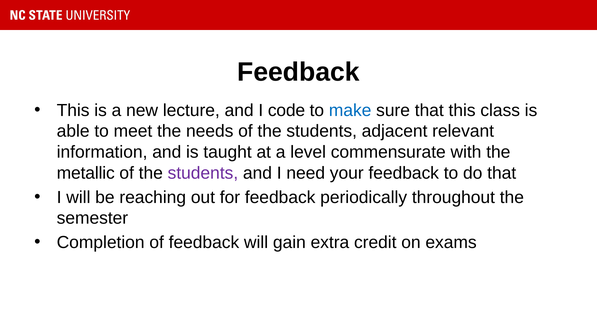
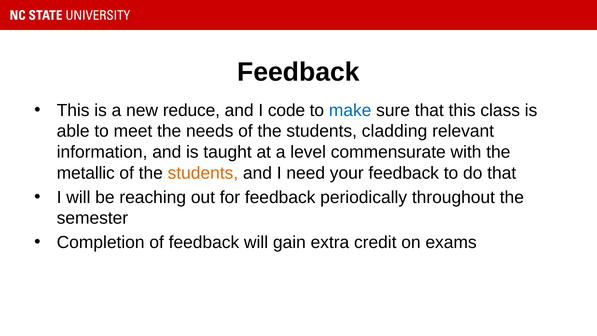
lecture: lecture -> reduce
adjacent: adjacent -> cladding
students at (203, 173) colour: purple -> orange
